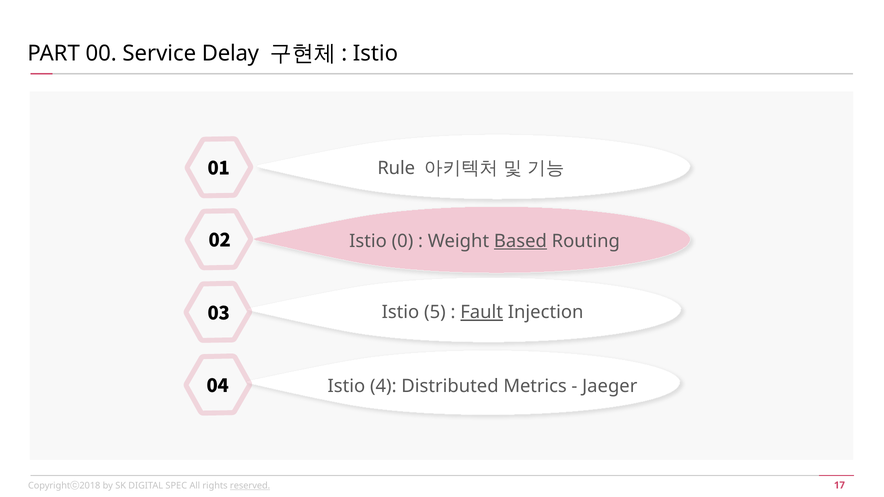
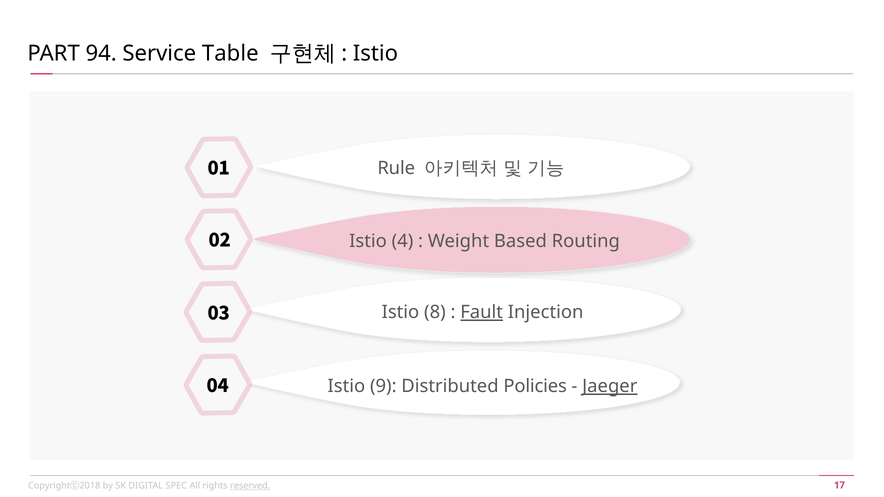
00: 00 -> 94
Delay: Delay -> Table
0: 0 -> 4
Based underline: present -> none
5: 5 -> 8
4: 4 -> 9
Metrics: Metrics -> Policies
Jaeger underline: none -> present
